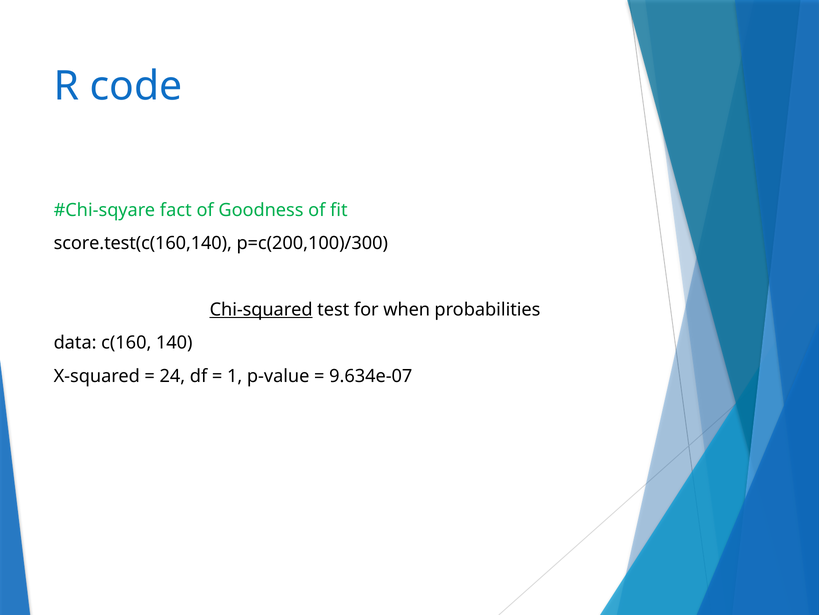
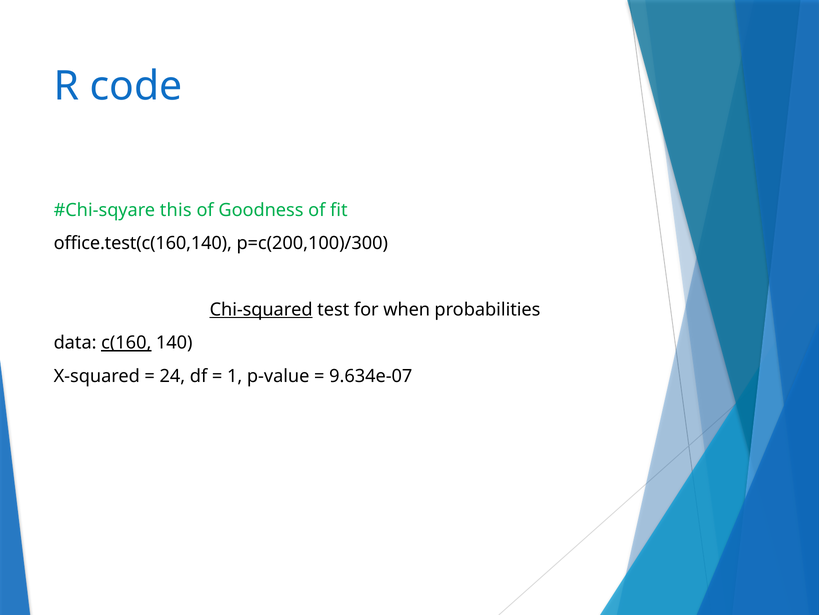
fact: fact -> this
score.test(c(160,140: score.test(c(160,140 -> office.test(c(160,140
c(160 underline: none -> present
